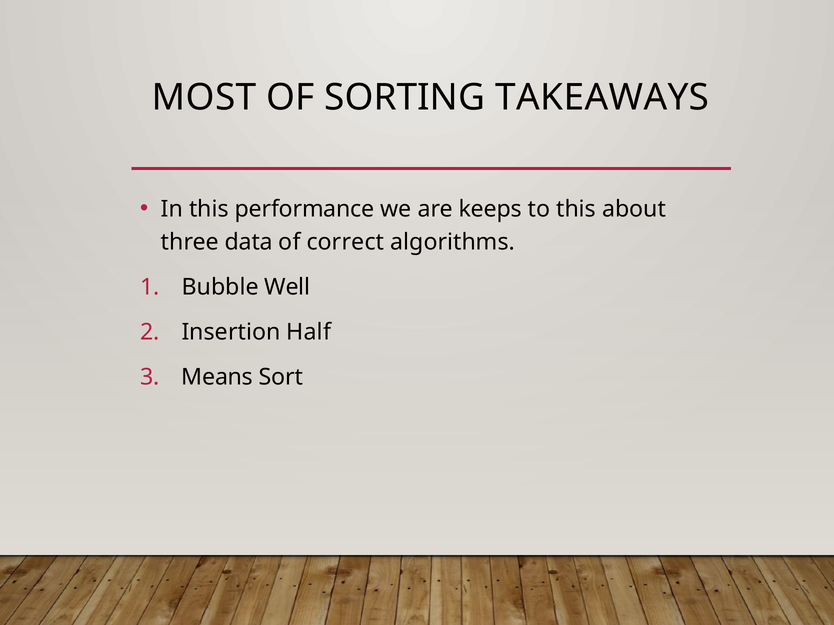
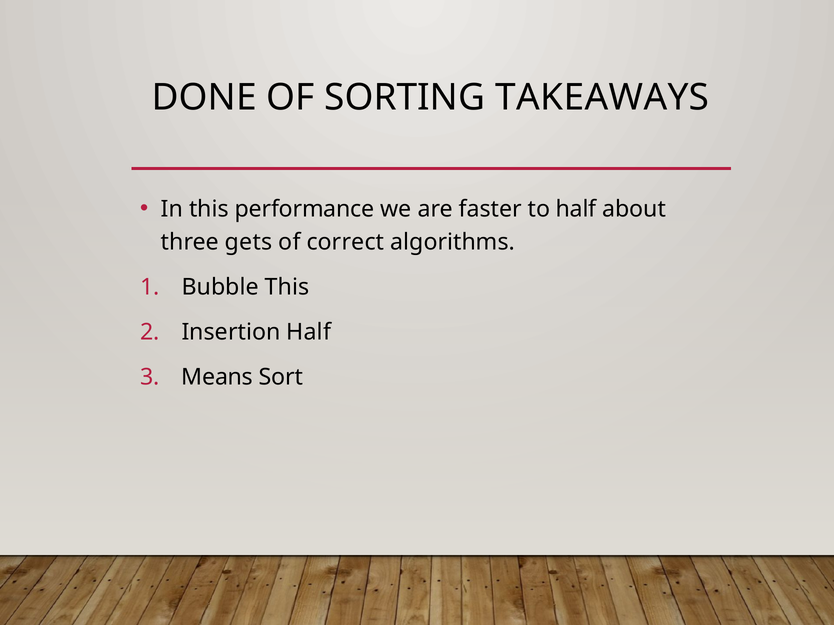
MOST: MOST -> DONE
keeps: keeps -> faster
to this: this -> half
data: data -> gets
Bubble Well: Well -> This
